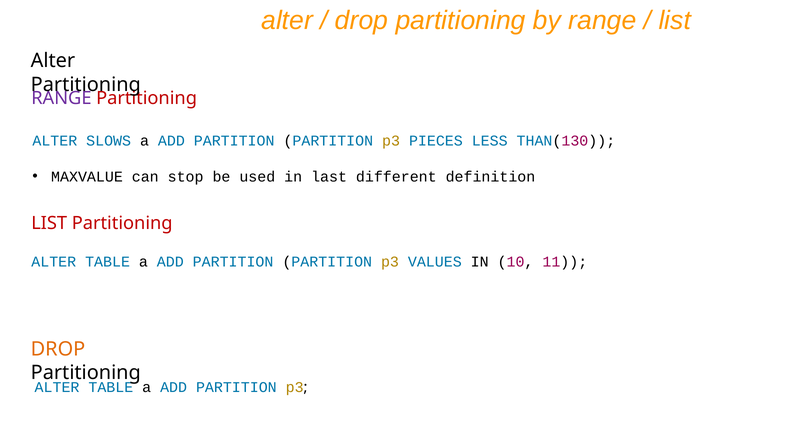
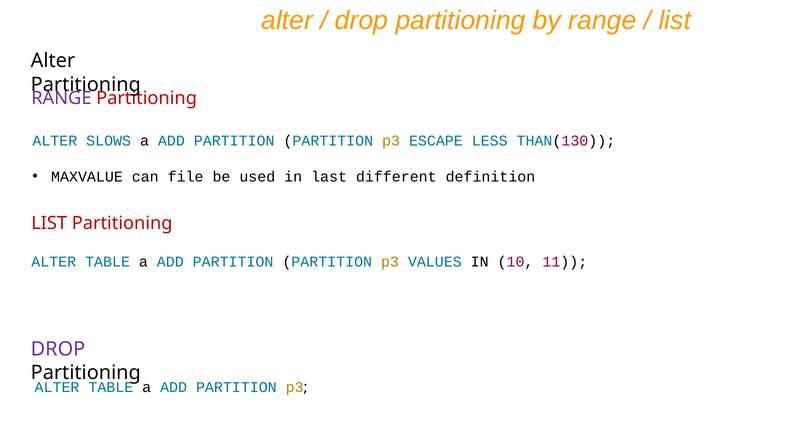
PIECES: PIECES -> ESCAPE
stop: stop -> file
DROP at (58, 349) colour: orange -> purple
